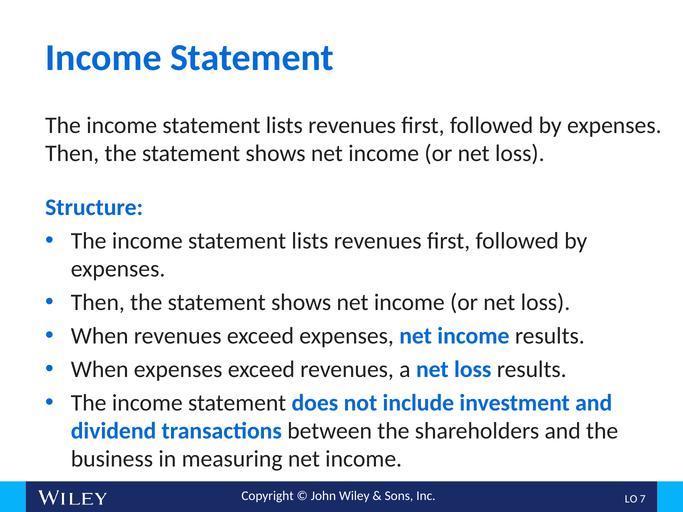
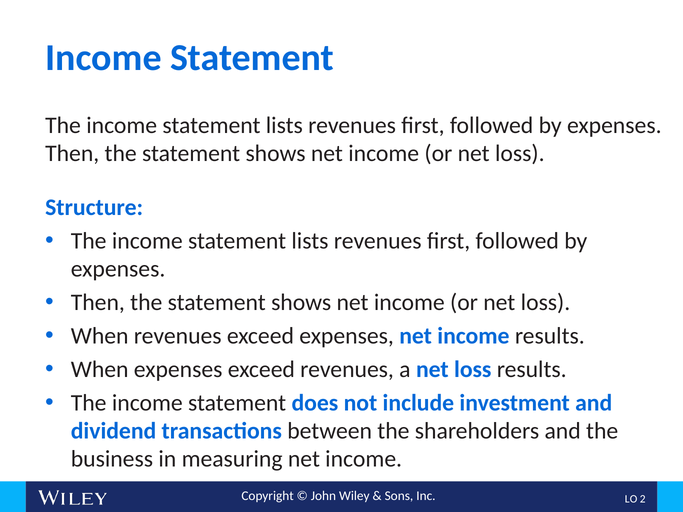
7: 7 -> 2
